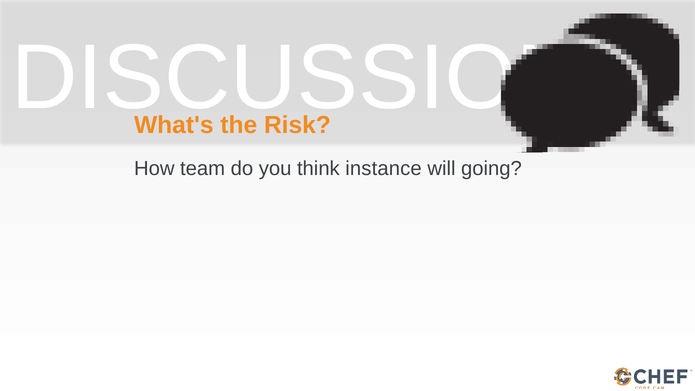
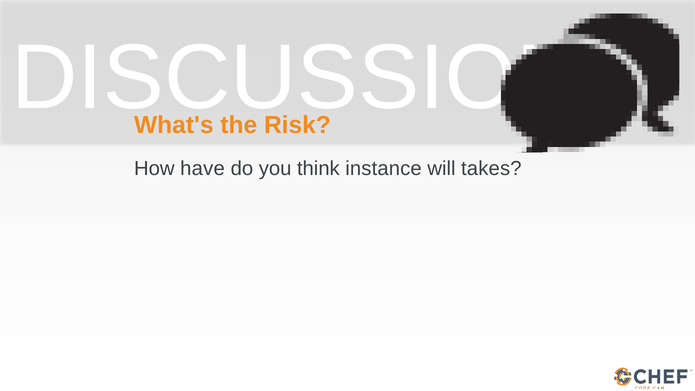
team: team -> have
going: going -> takes
